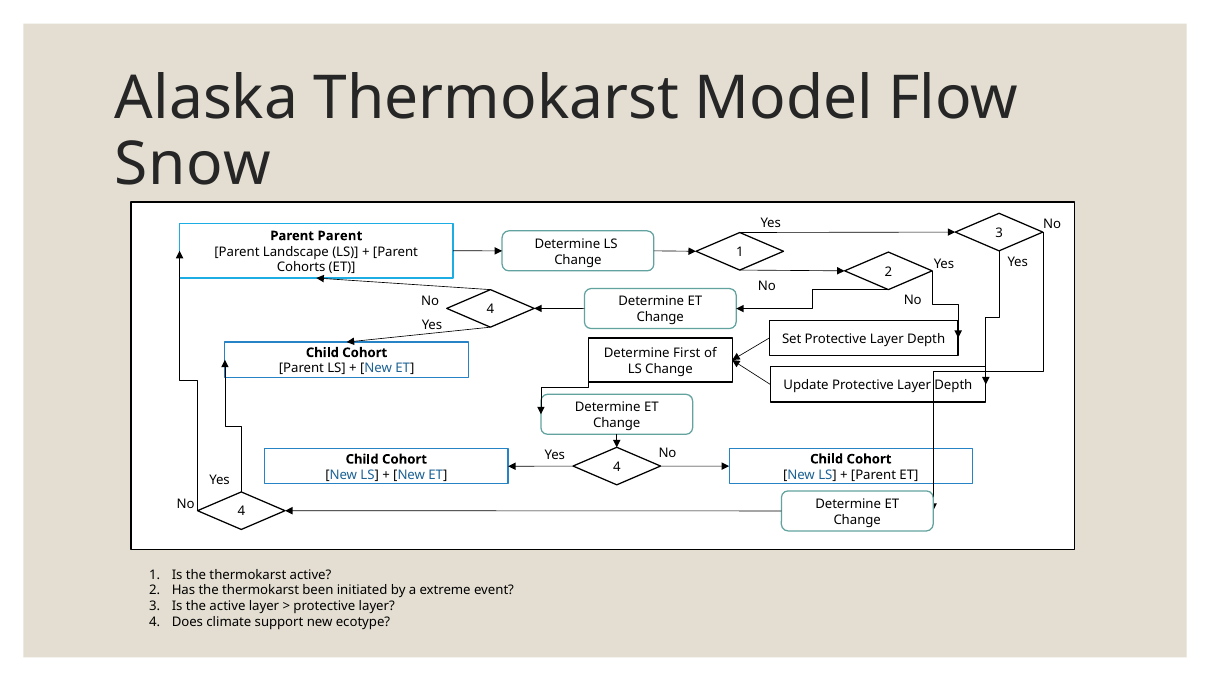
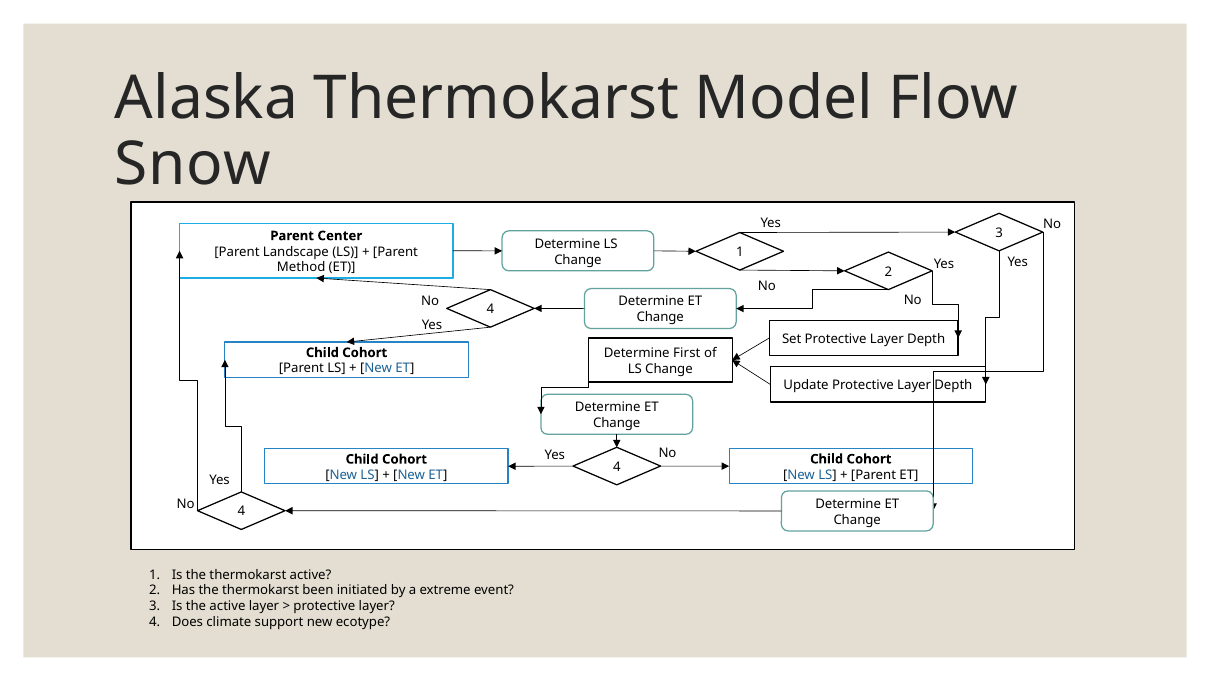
Parent at (340, 236): Parent -> Center
Cohorts: Cohorts -> Method
